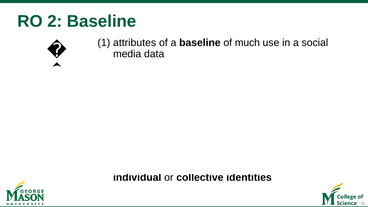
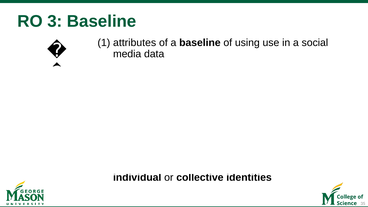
RO 2: 2 -> 3
much: much -> using
